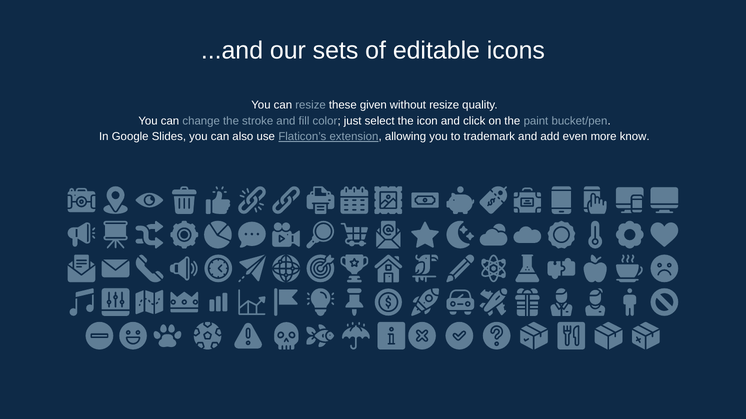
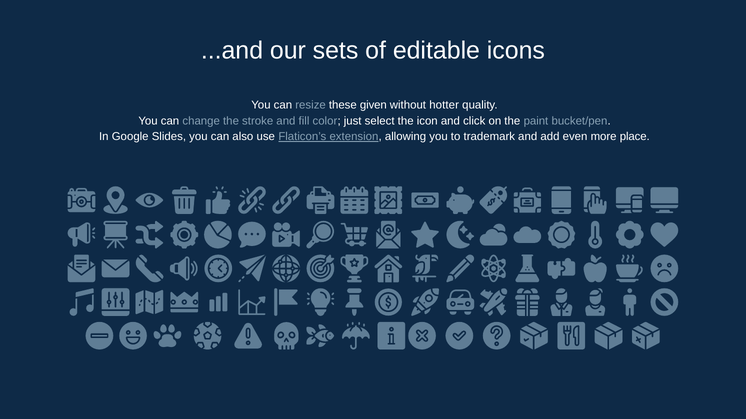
without resize: resize -> hotter
know: know -> place
